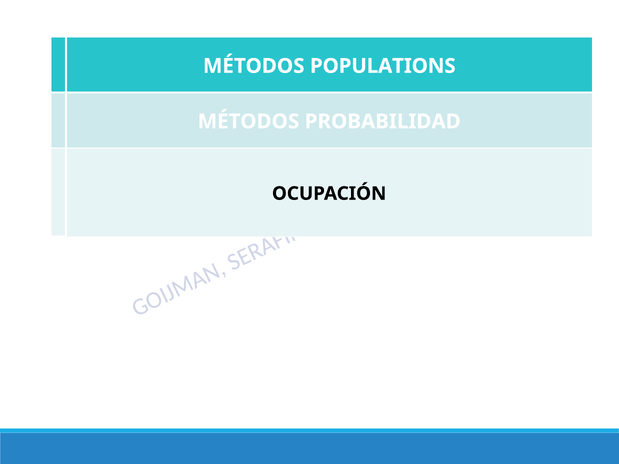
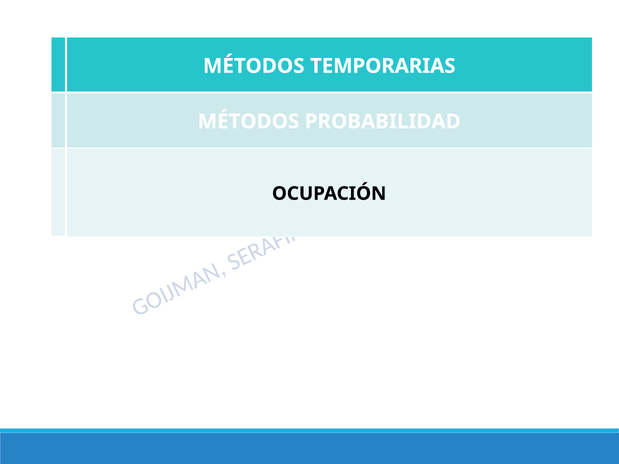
POPULATIONS: POPULATIONS -> TEMPORARIAS
